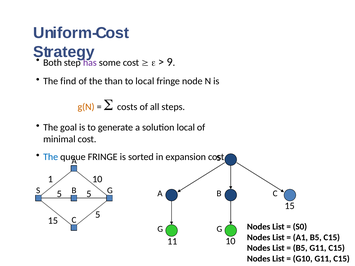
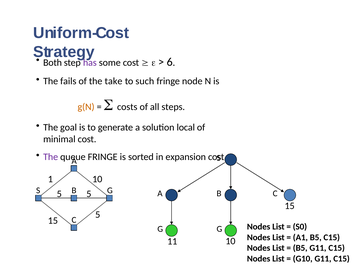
9: 9 -> 6
find: find -> fails
than: than -> take
to local: local -> such
The at (51, 157) colour: blue -> purple
